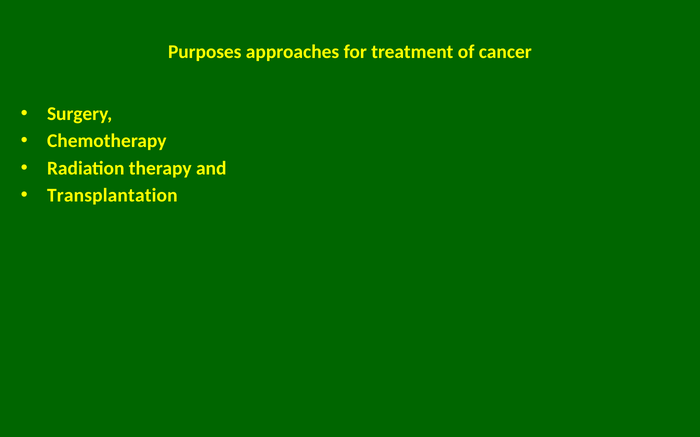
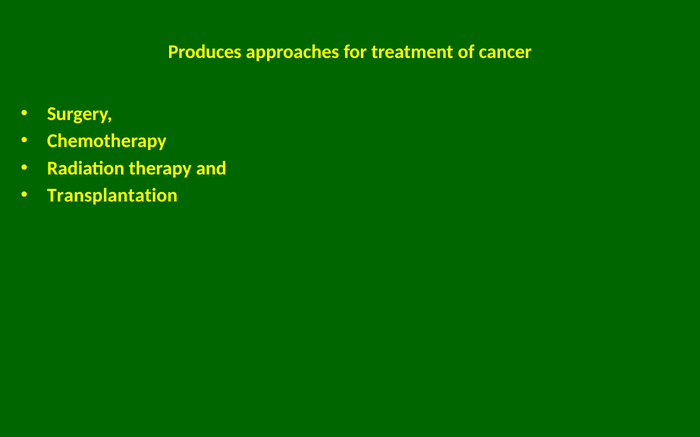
Purposes: Purposes -> Produces
